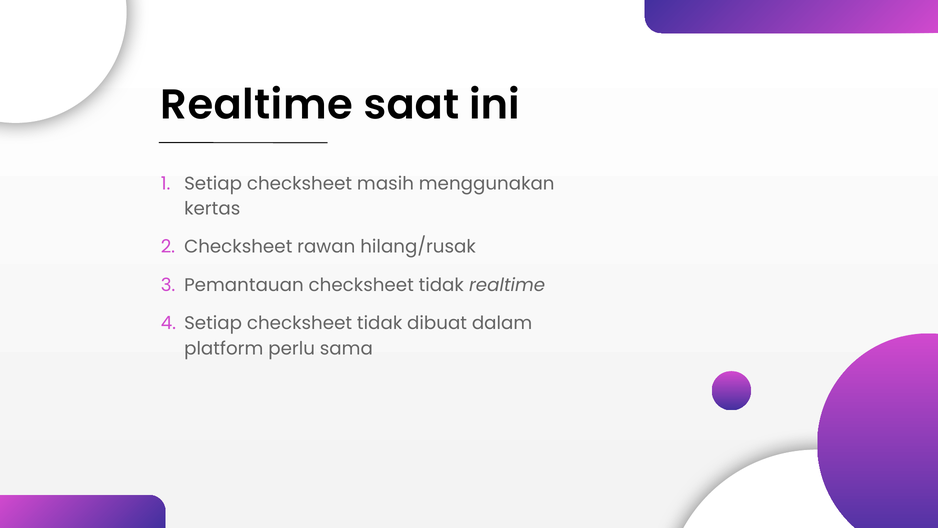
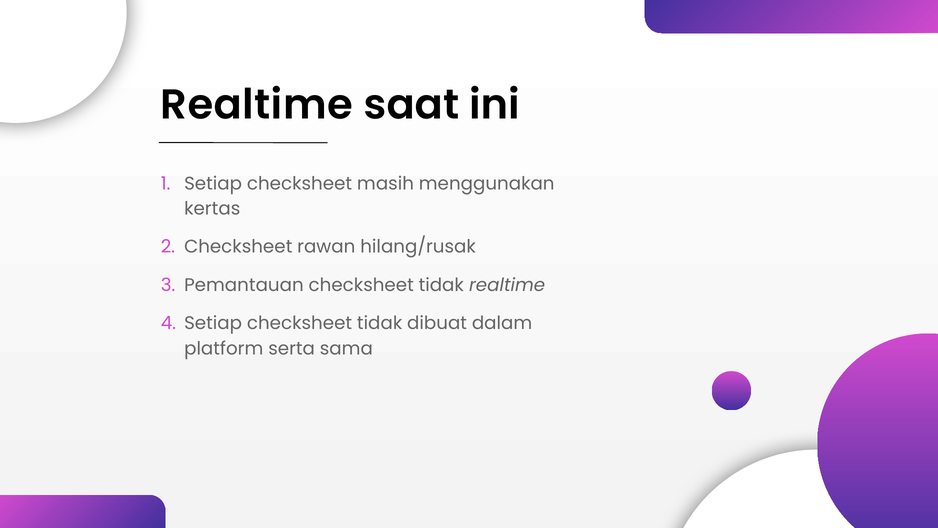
perlu: perlu -> serta
